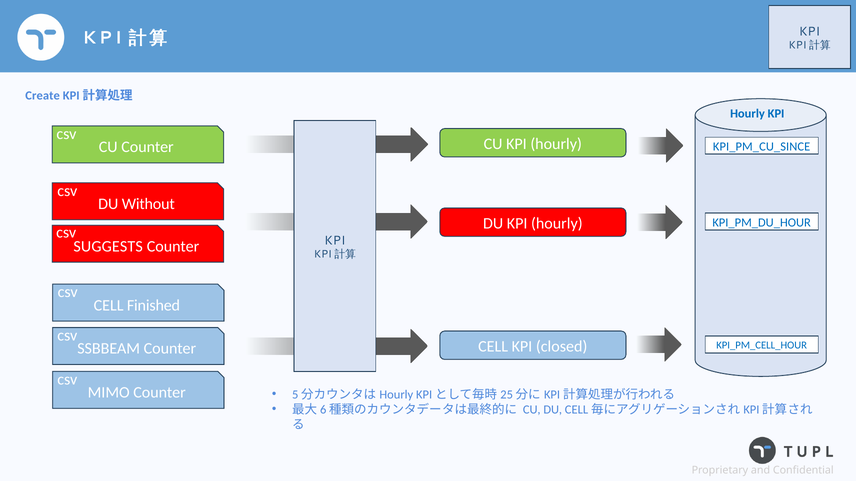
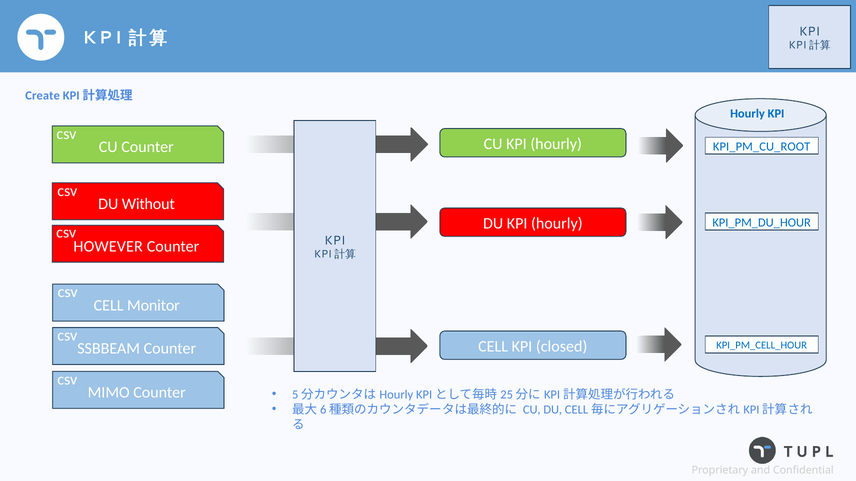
KPI_PM_CU_SINCE: KPI_PM_CU_SINCE -> KPI_PM_CU_ROOT
SUGGESTS: SUGGESTS -> HOWEVER
Finished: Finished -> Monitor
